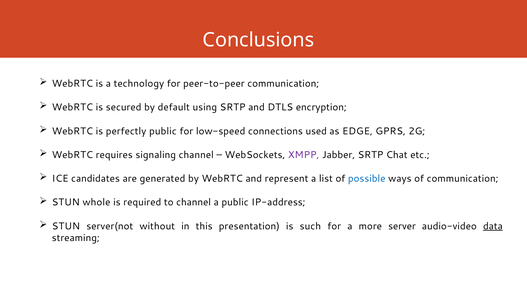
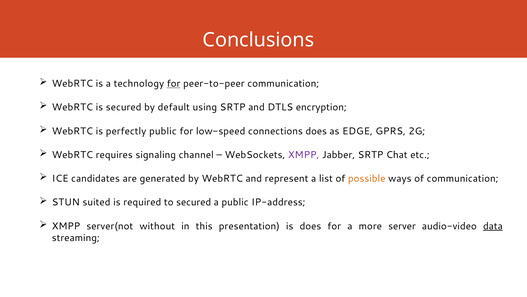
for at (174, 83) underline: none -> present
connections used: used -> does
possible colour: blue -> orange
whole: whole -> suited
to channel: channel -> secured
STUN at (66, 226): STUN -> XMPP
is such: such -> does
